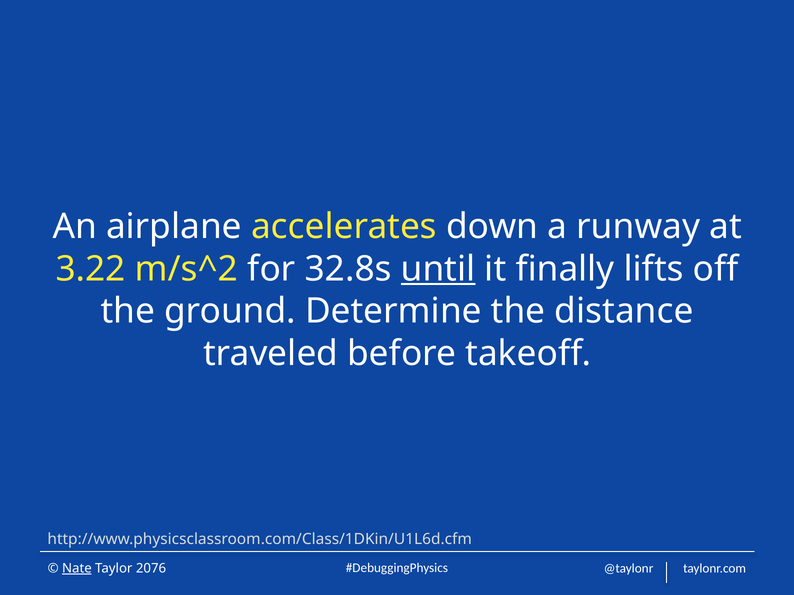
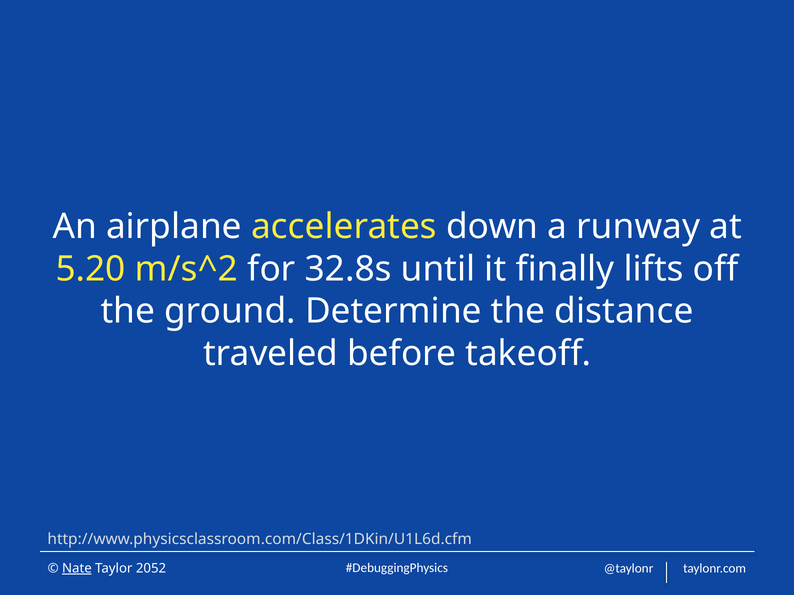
3.22: 3.22 -> 5.20
until underline: present -> none
2076: 2076 -> 2052
